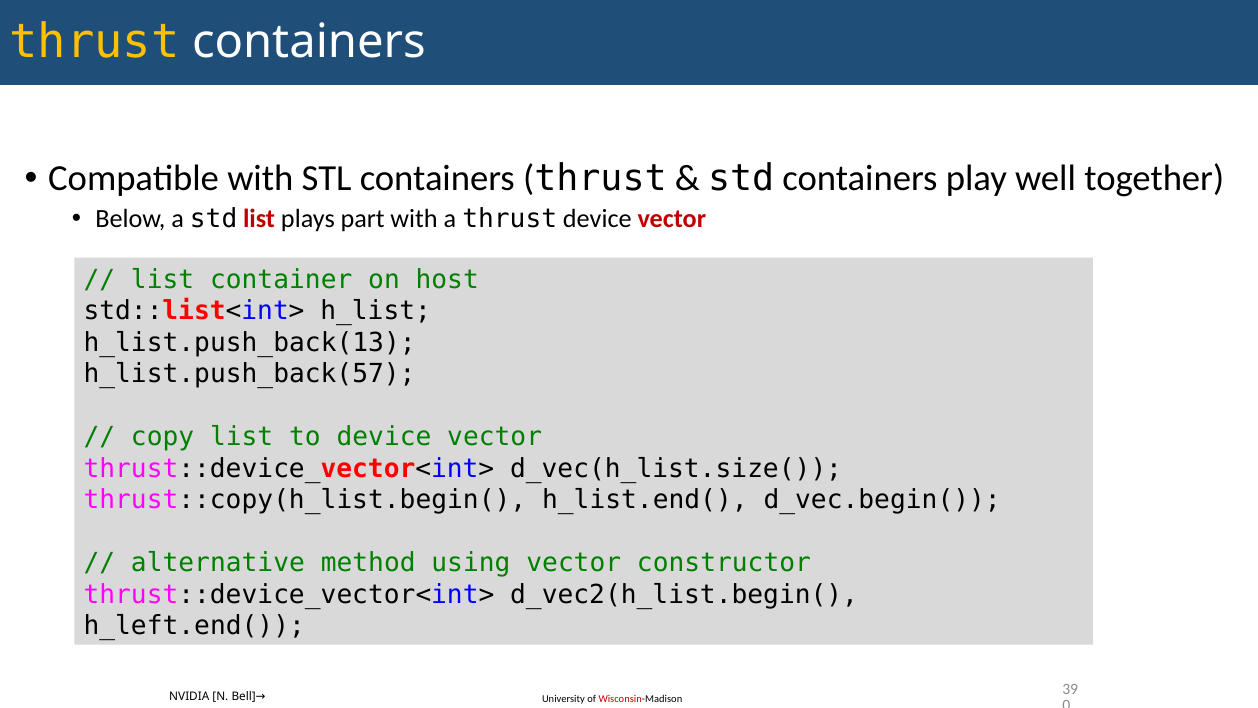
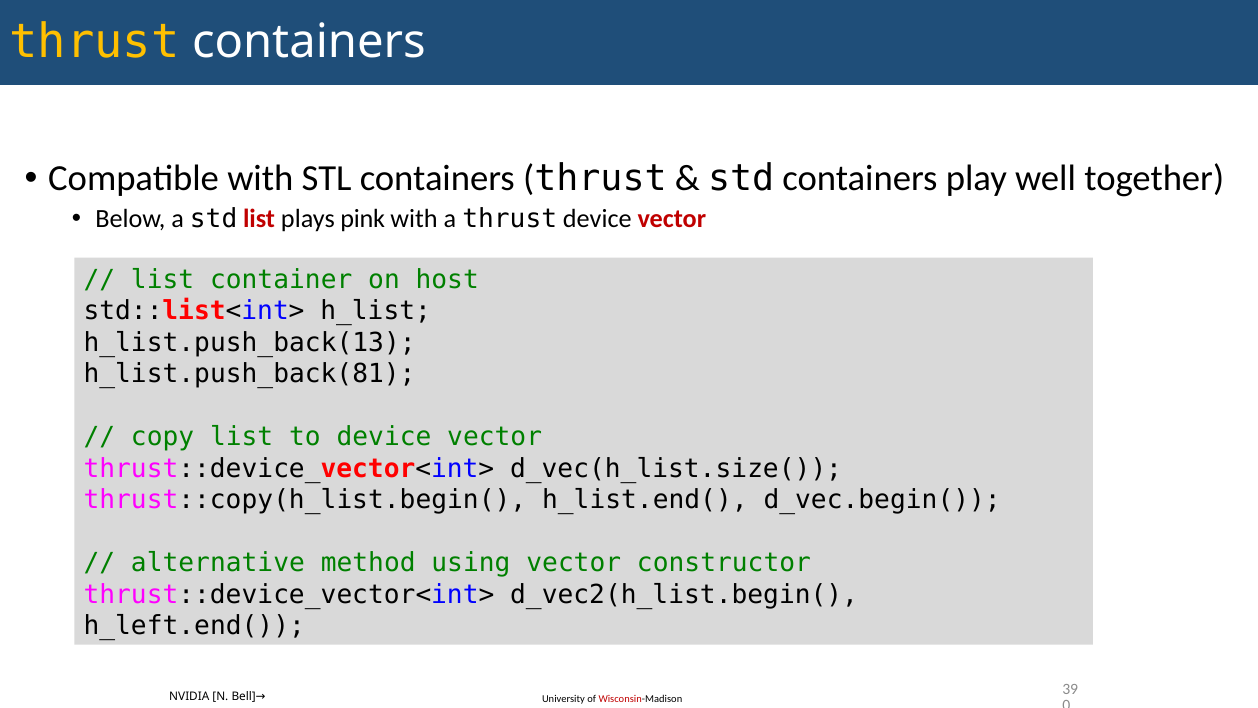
part: part -> pink
h_list.push_back(57: h_list.push_back(57 -> h_list.push_back(81
